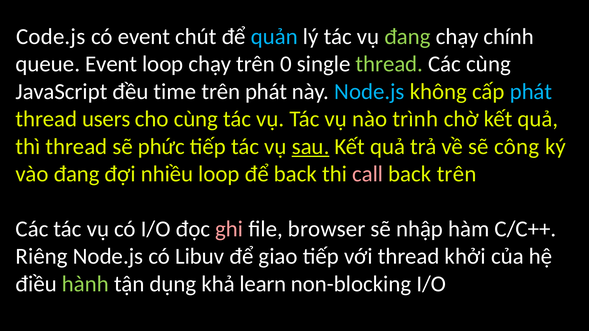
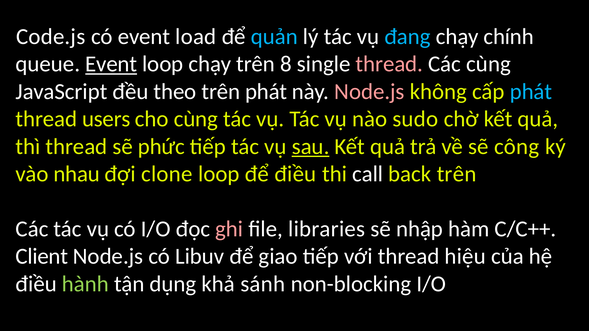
chút: chút -> load
đang at (408, 37) colour: light green -> light blue
Event at (111, 64) underline: none -> present
0: 0 -> 8
thread at (389, 64) colour: light green -> pink
time: time -> theo
Node.js at (369, 92) colour: light blue -> pink
trình: trình -> sudo
vào đang: đang -> nhau
nhiều: nhiều -> clone
để back: back -> điều
call colour: pink -> white
browser: browser -> libraries
Riêng: Riêng -> Client
khởi: khởi -> hiệu
learn: learn -> sánh
